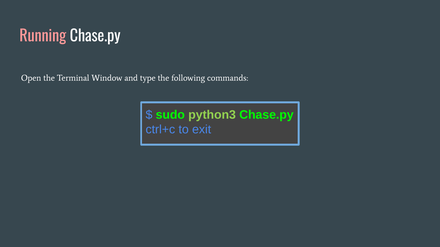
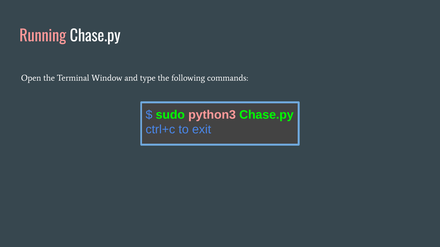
python3 colour: light green -> pink
